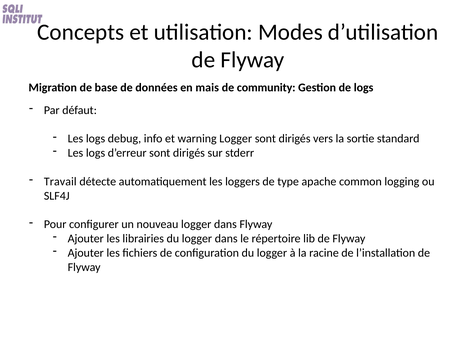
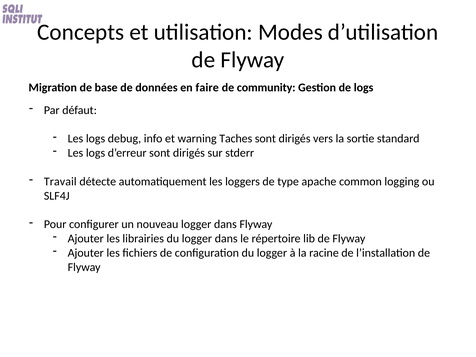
mais: mais -> faire
warning Logger: Logger -> Taches
